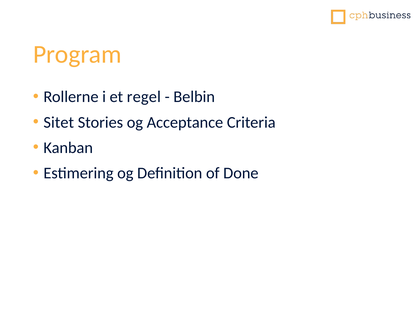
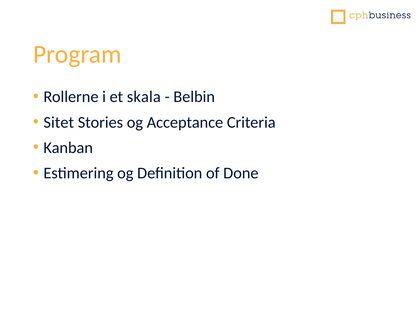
regel: regel -> skala
